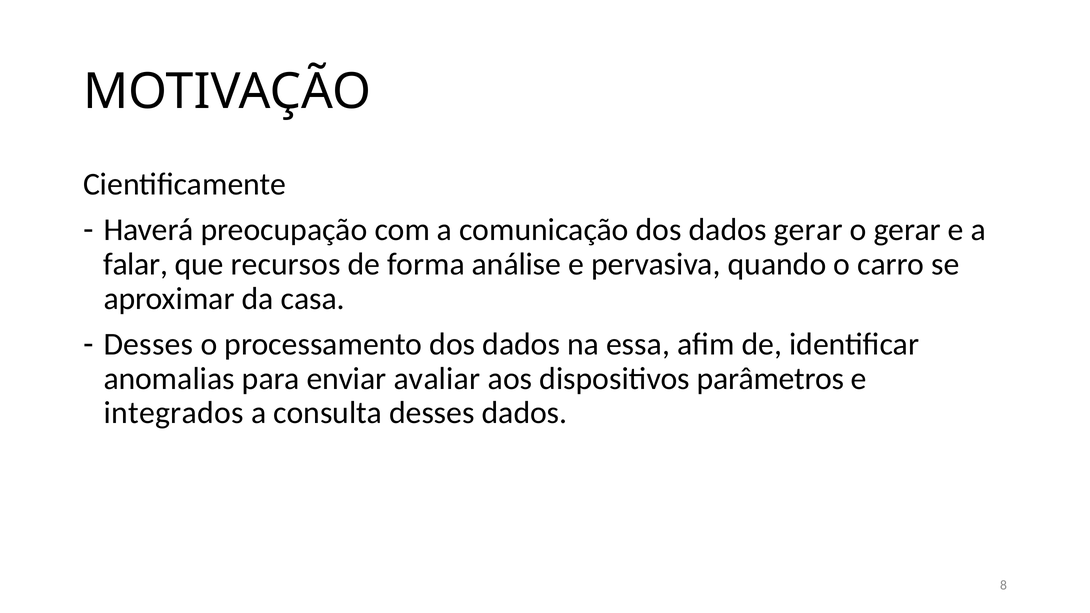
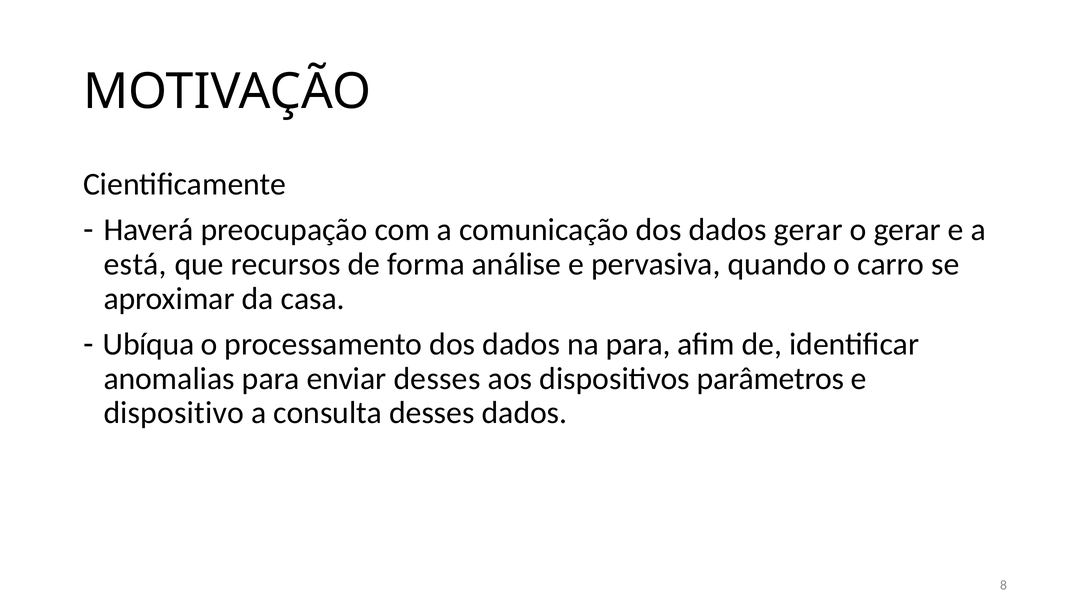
falar: falar -> está
Desses at (148, 344): Desses -> Ubíqua
na essa: essa -> para
enviar avaliar: avaliar -> desses
integrados: integrados -> dispositivo
